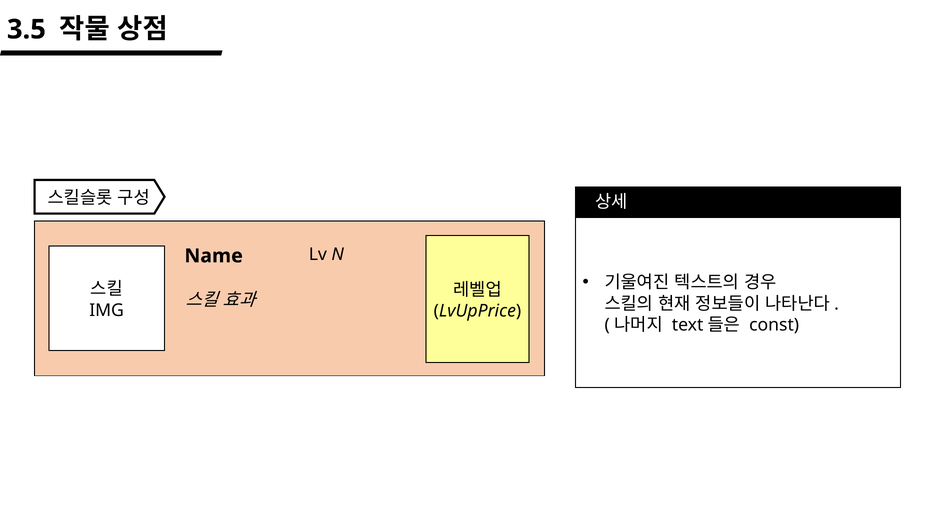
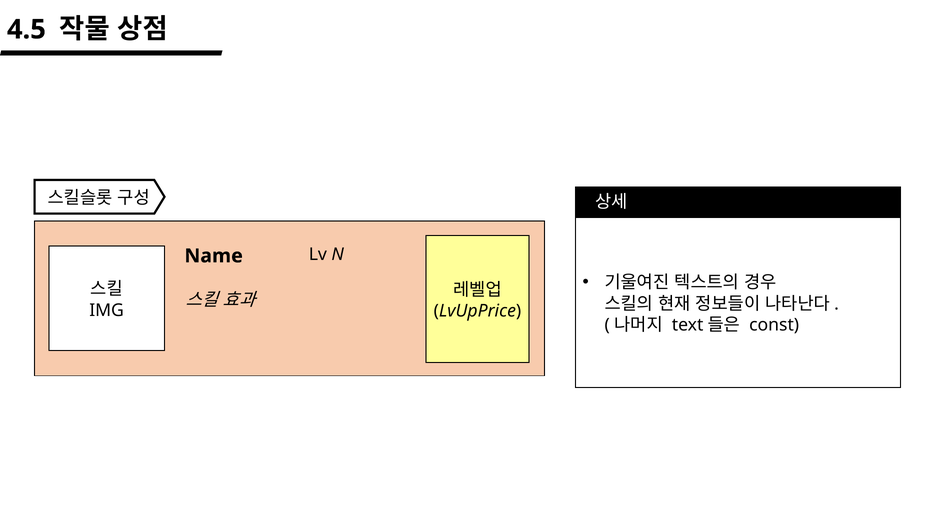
3.5: 3.5 -> 4.5
